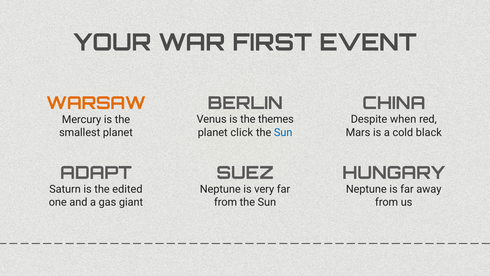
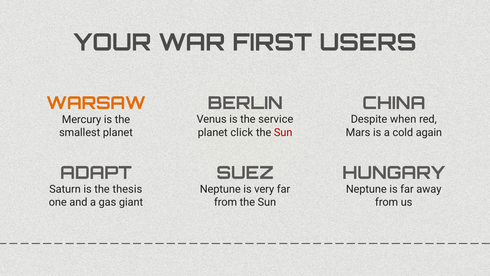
EVENT: EVENT -> USERS
themes: themes -> service
Sun at (283, 132) colour: blue -> red
black: black -> again
edited: edited -> thesis
